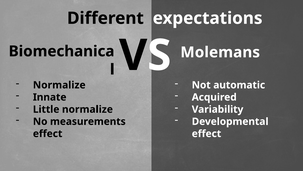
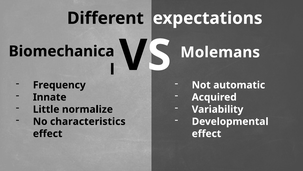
Normalize at (59, 85): Normalize -> Frequency
measurements: measurements -> characteristics
